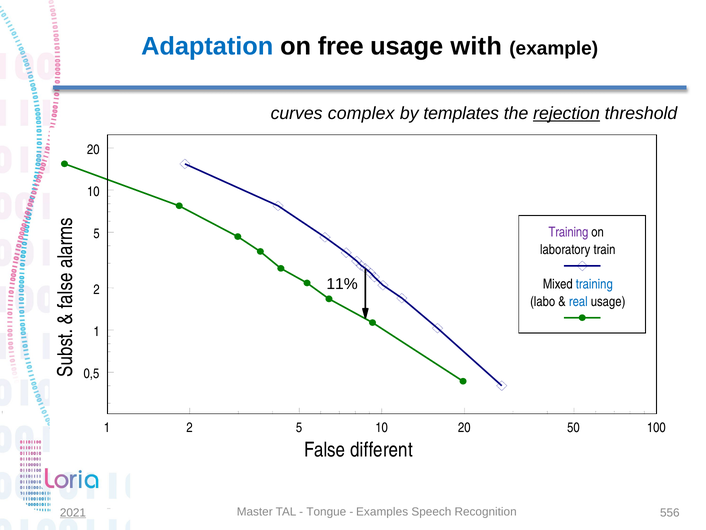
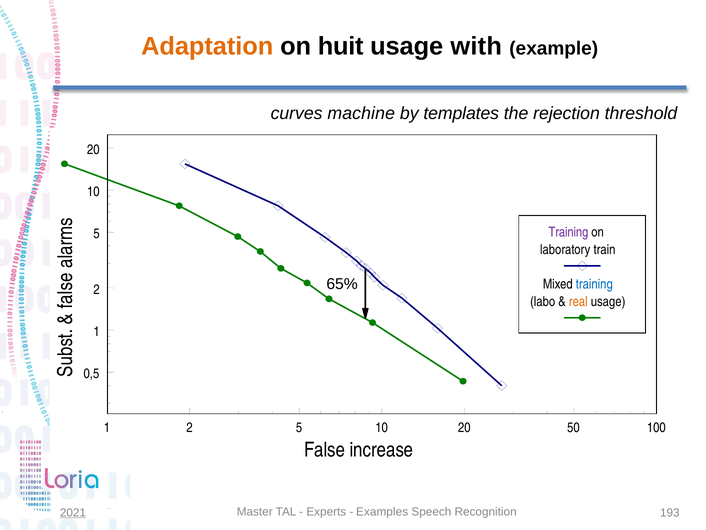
Adaptation colour: blue -> orange
free: free -> huit
complex: complex -> machine
rejection underline: present -> none
11%: 11% -> 65%
real colour: blue -> orange
different: different -> increase
Tongue: Tongue -> Experts
556: 556 -> 193
